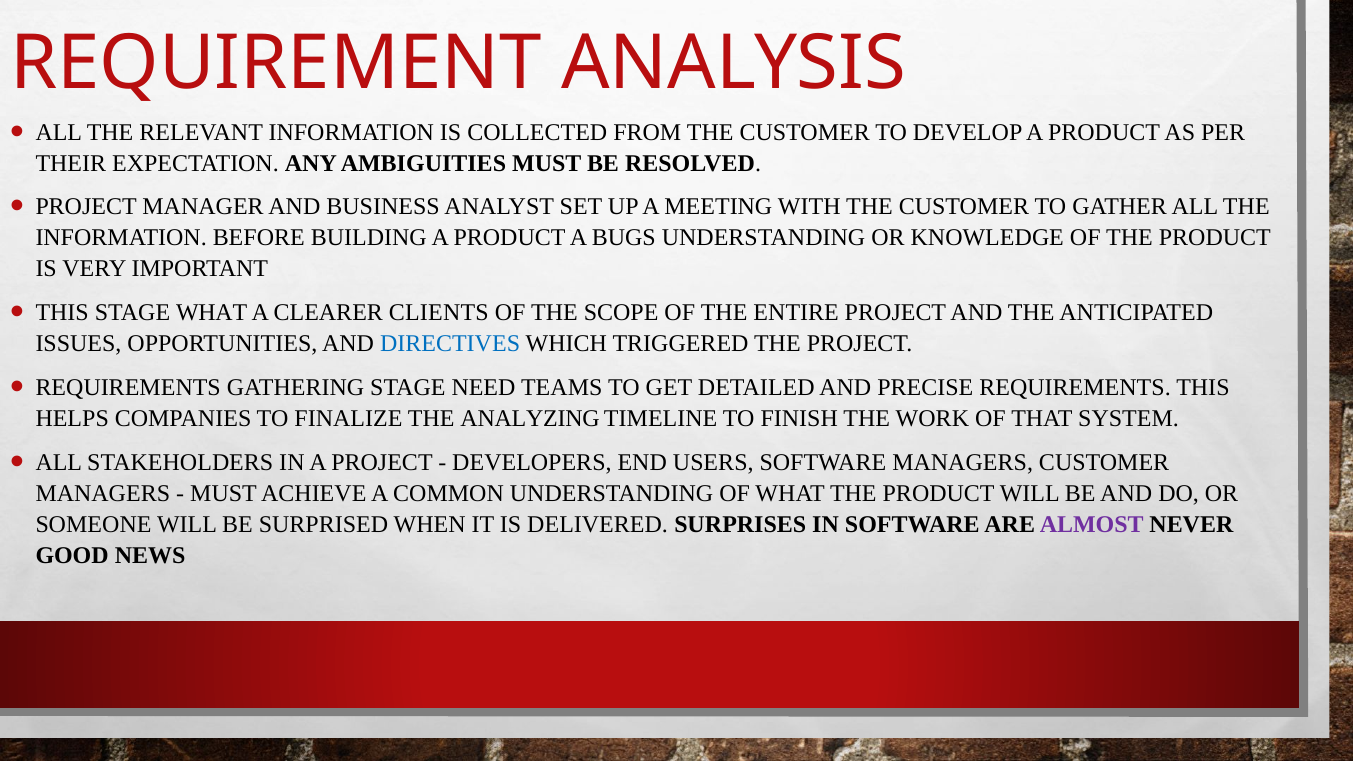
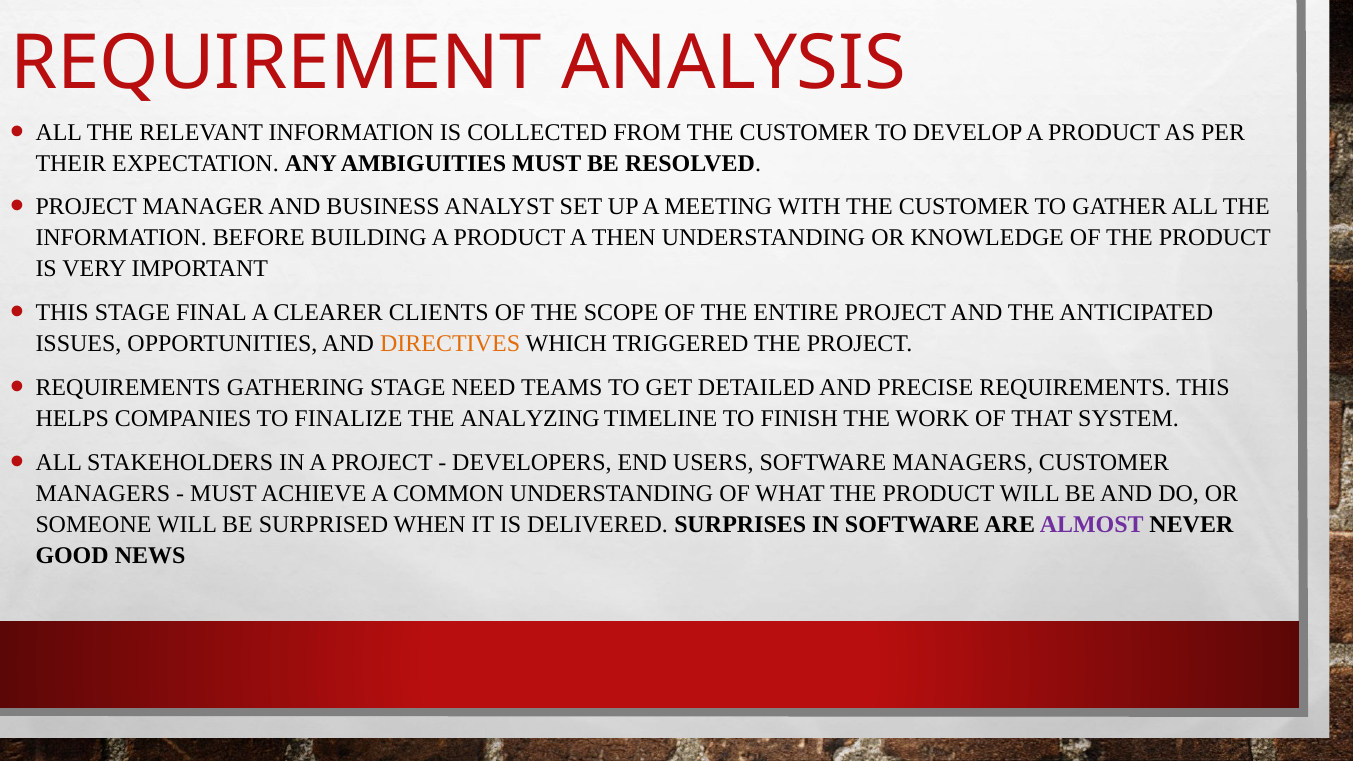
BUGS: BUGS -> THEN
STAGE WHAT: WHAT -> FINAL
DIRECTIVES colour: blue -> orange
